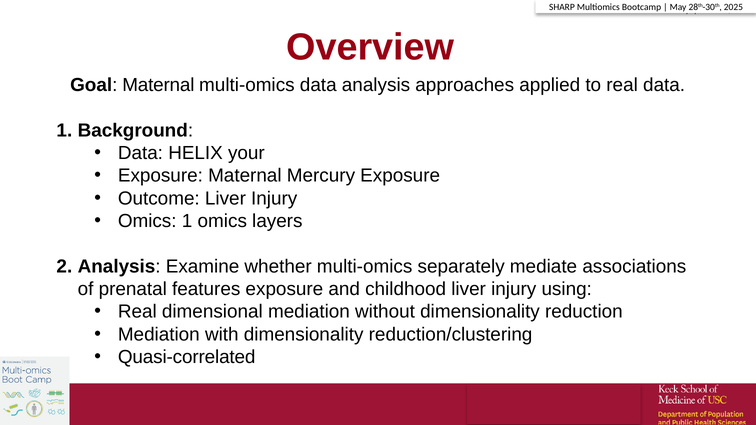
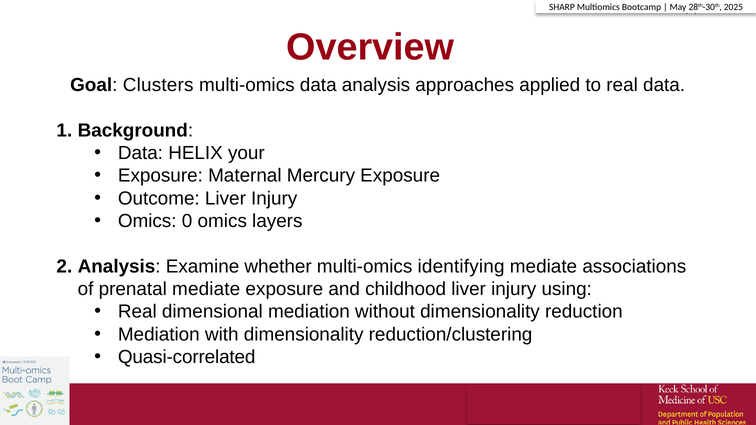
Goal Maternal: Maternal -> Clusters
Omics 1: 1 -> 0
separately: separately -> identifying
prenatal features: features -> mediate
